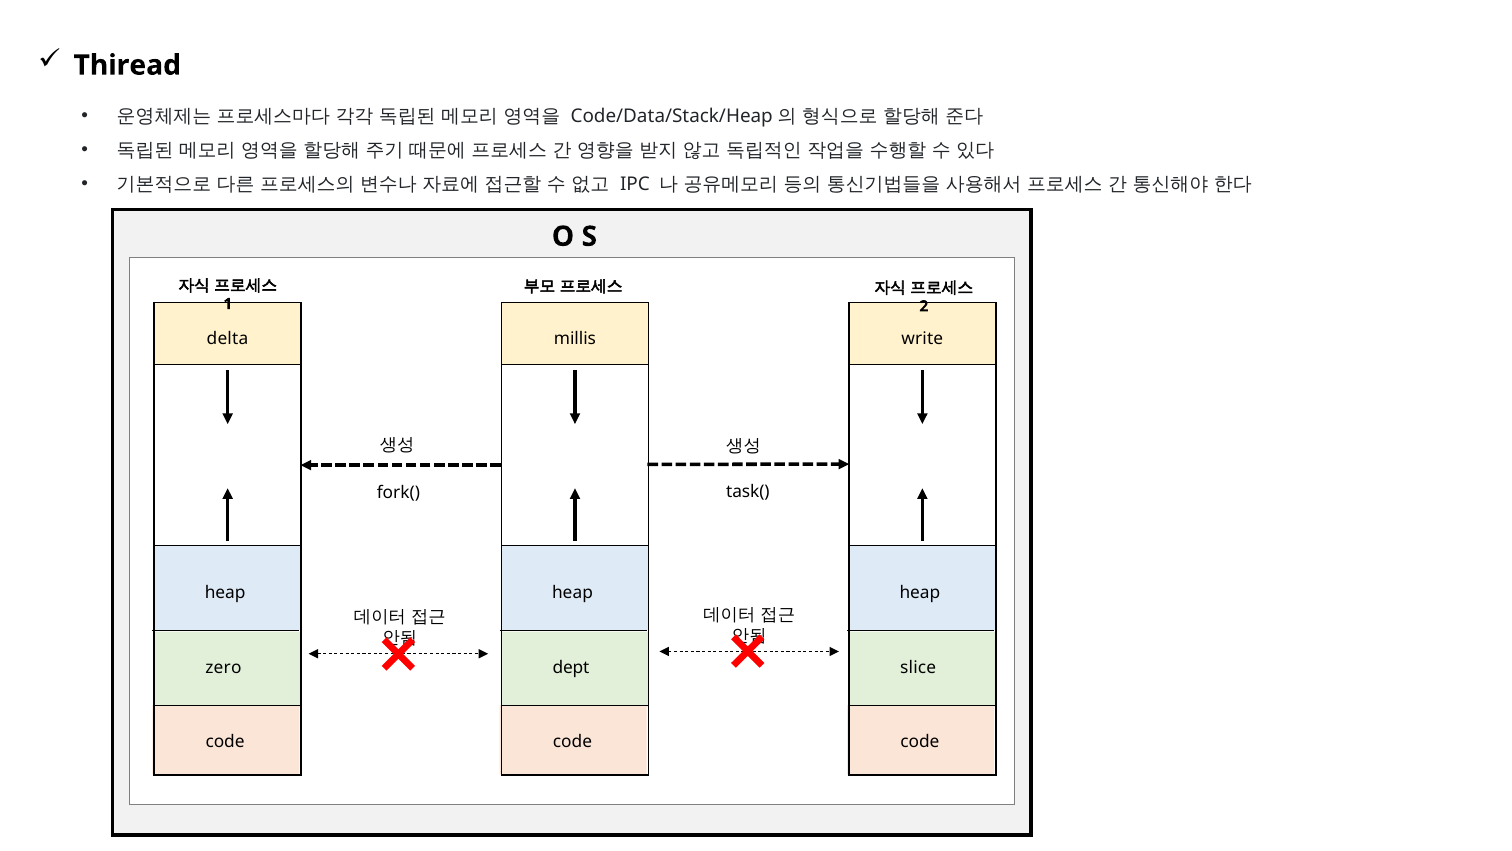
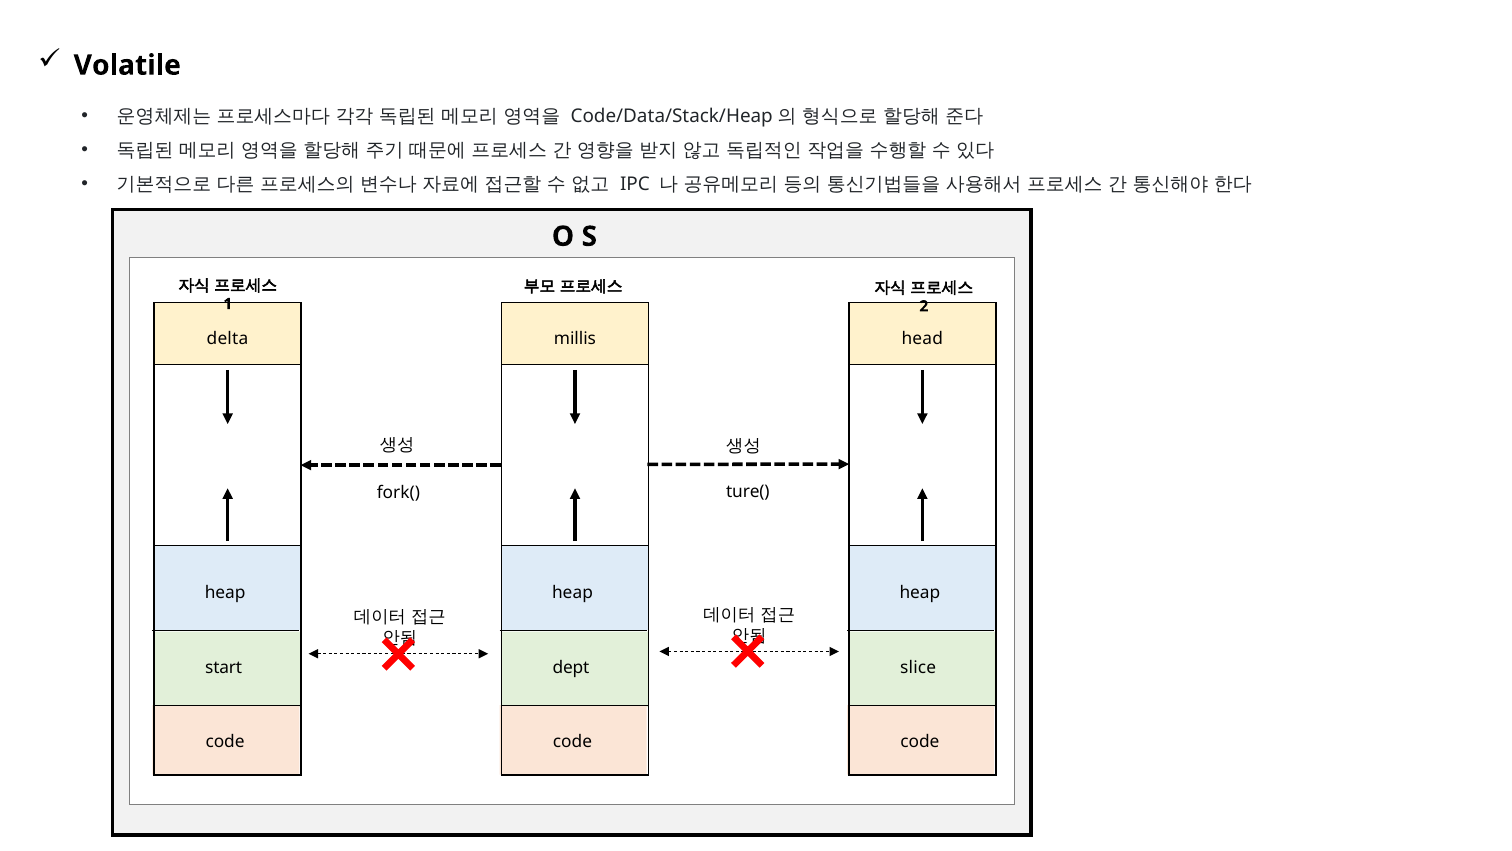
Thiread: Thiread -> Volatile
write: write -> head
task(: task( -> ture(
zero: zero -> start
